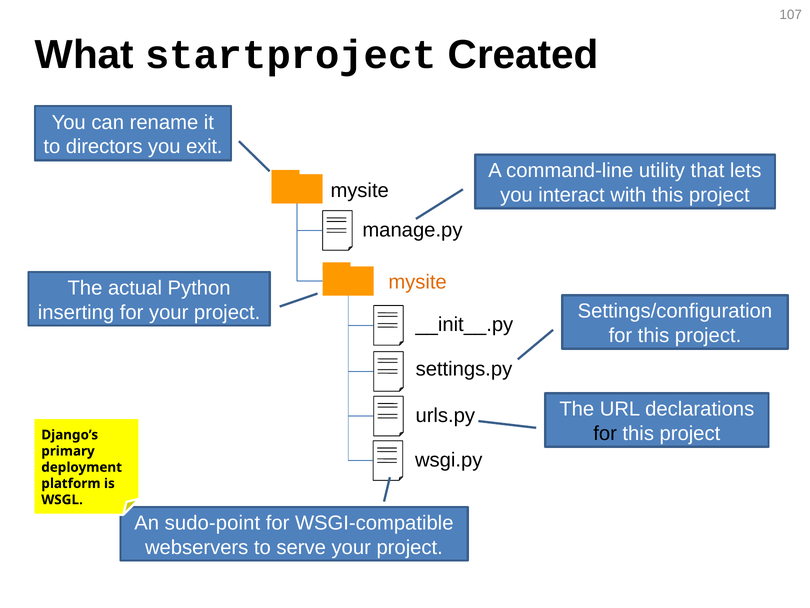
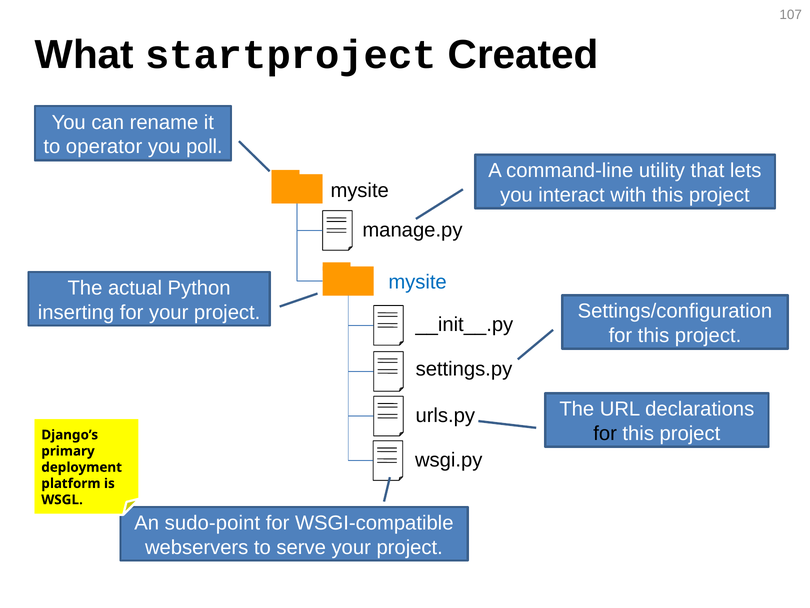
directors: directors -> operator
exit: exit -> poll
mysite at (418, 282) colour: orange -> blue
